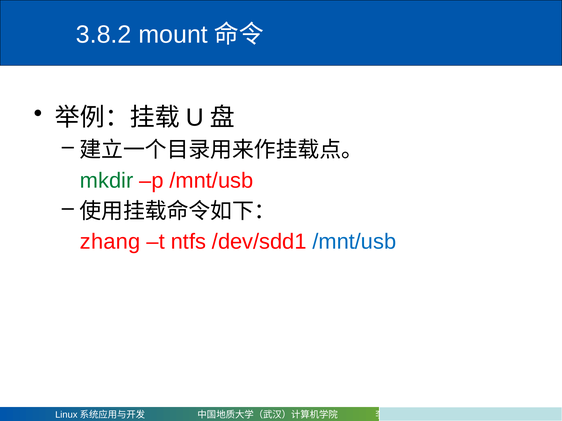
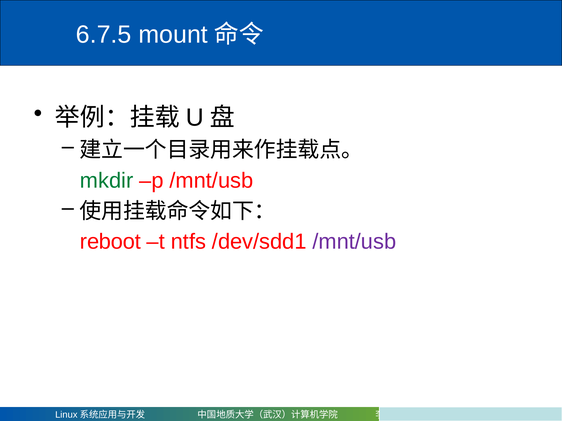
3.8.2: 3.8.2 -> 6.7.5
zhang: zhang -> reboot
/mnt/usb at (354, 242) colour: blue -> purple
